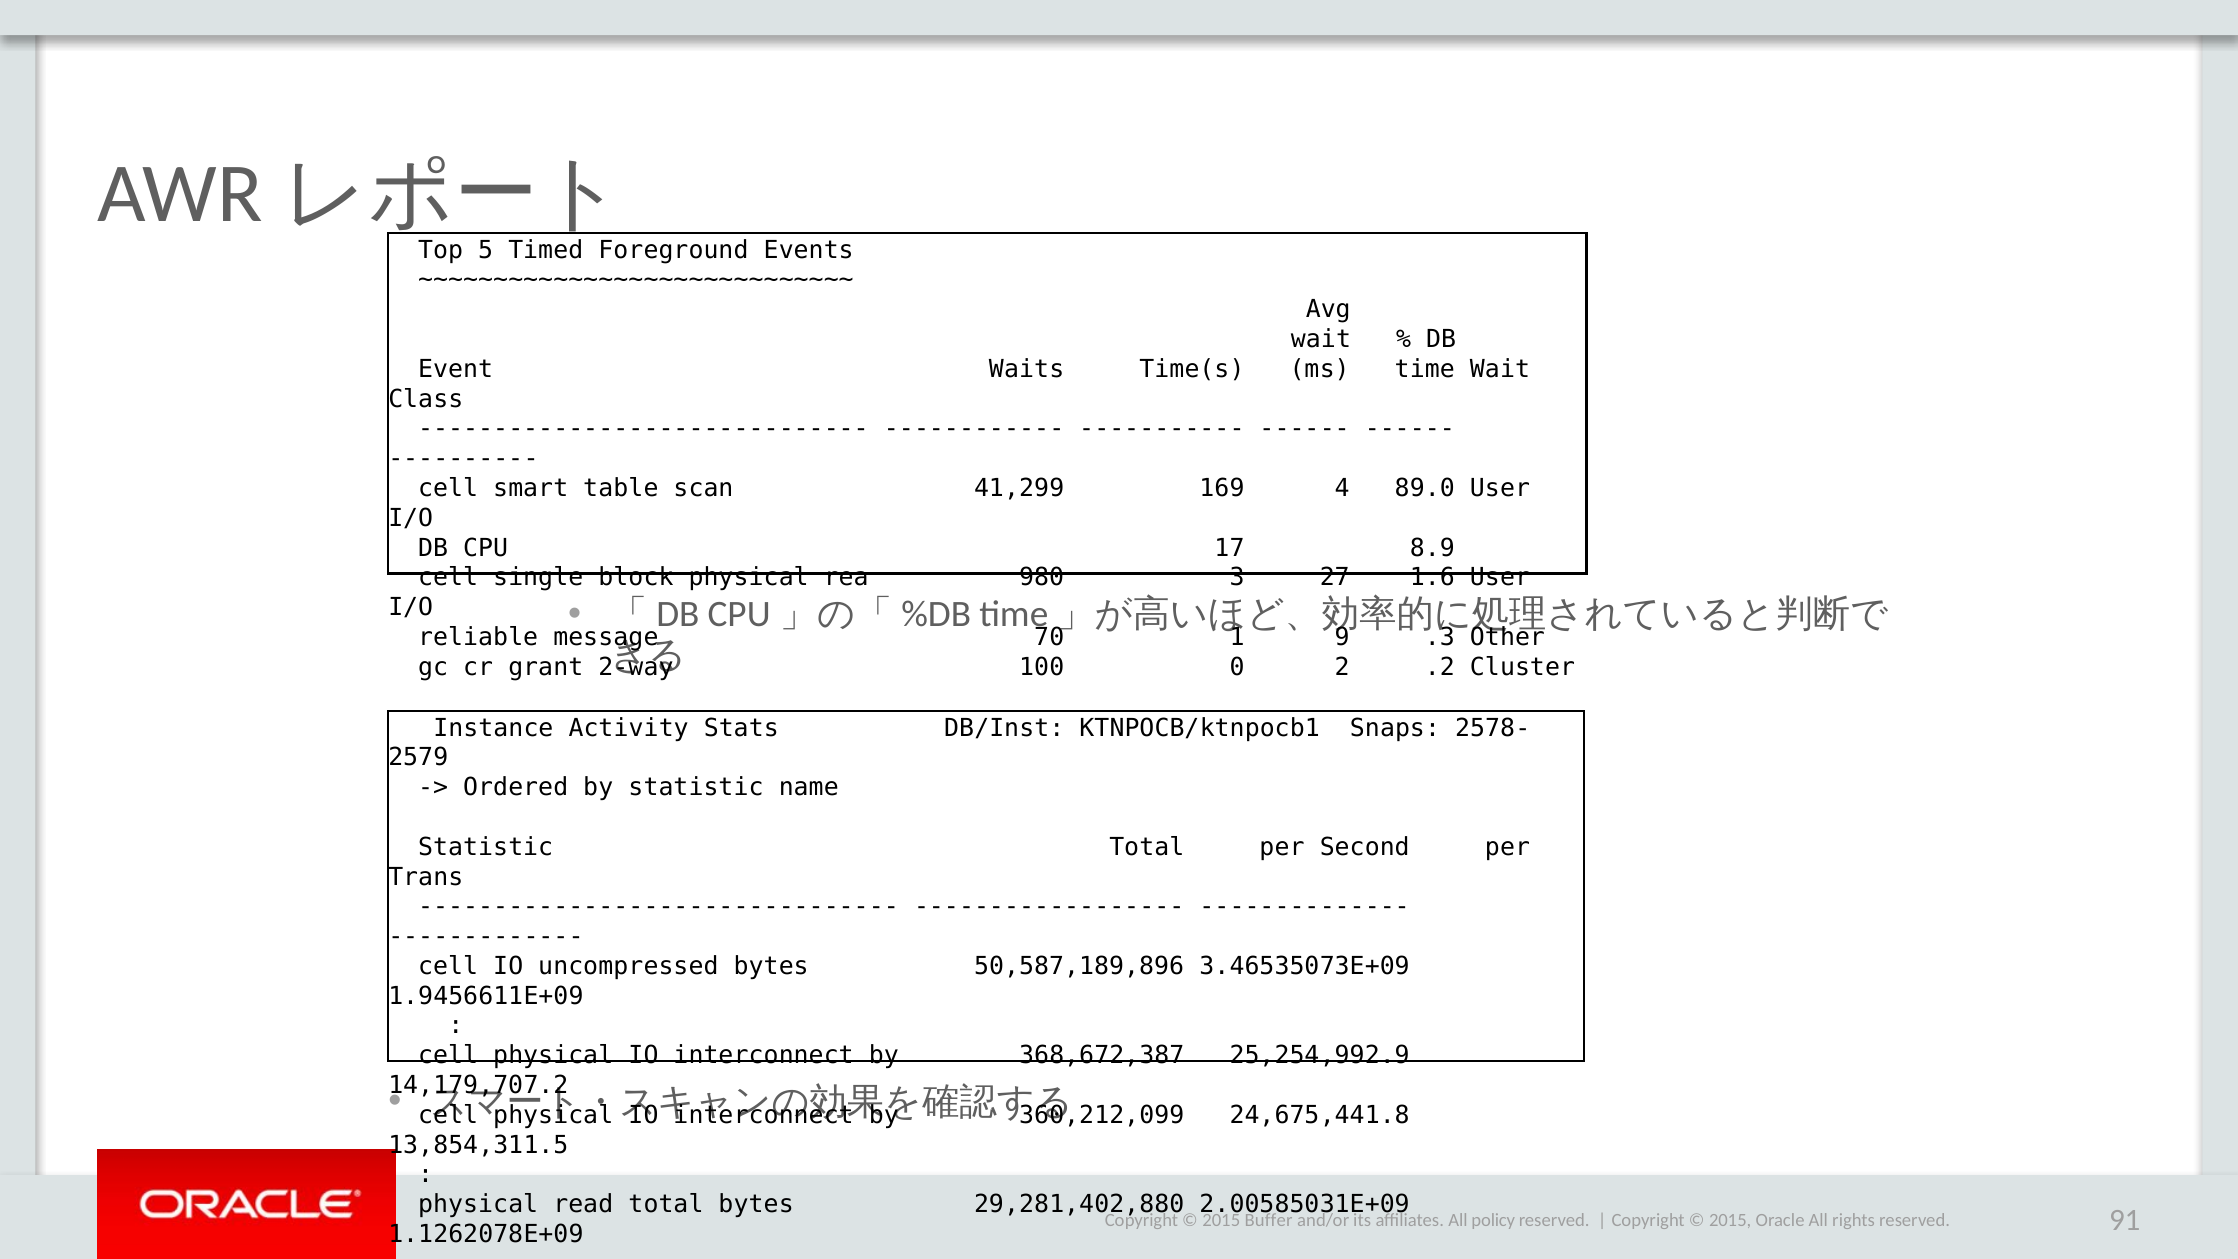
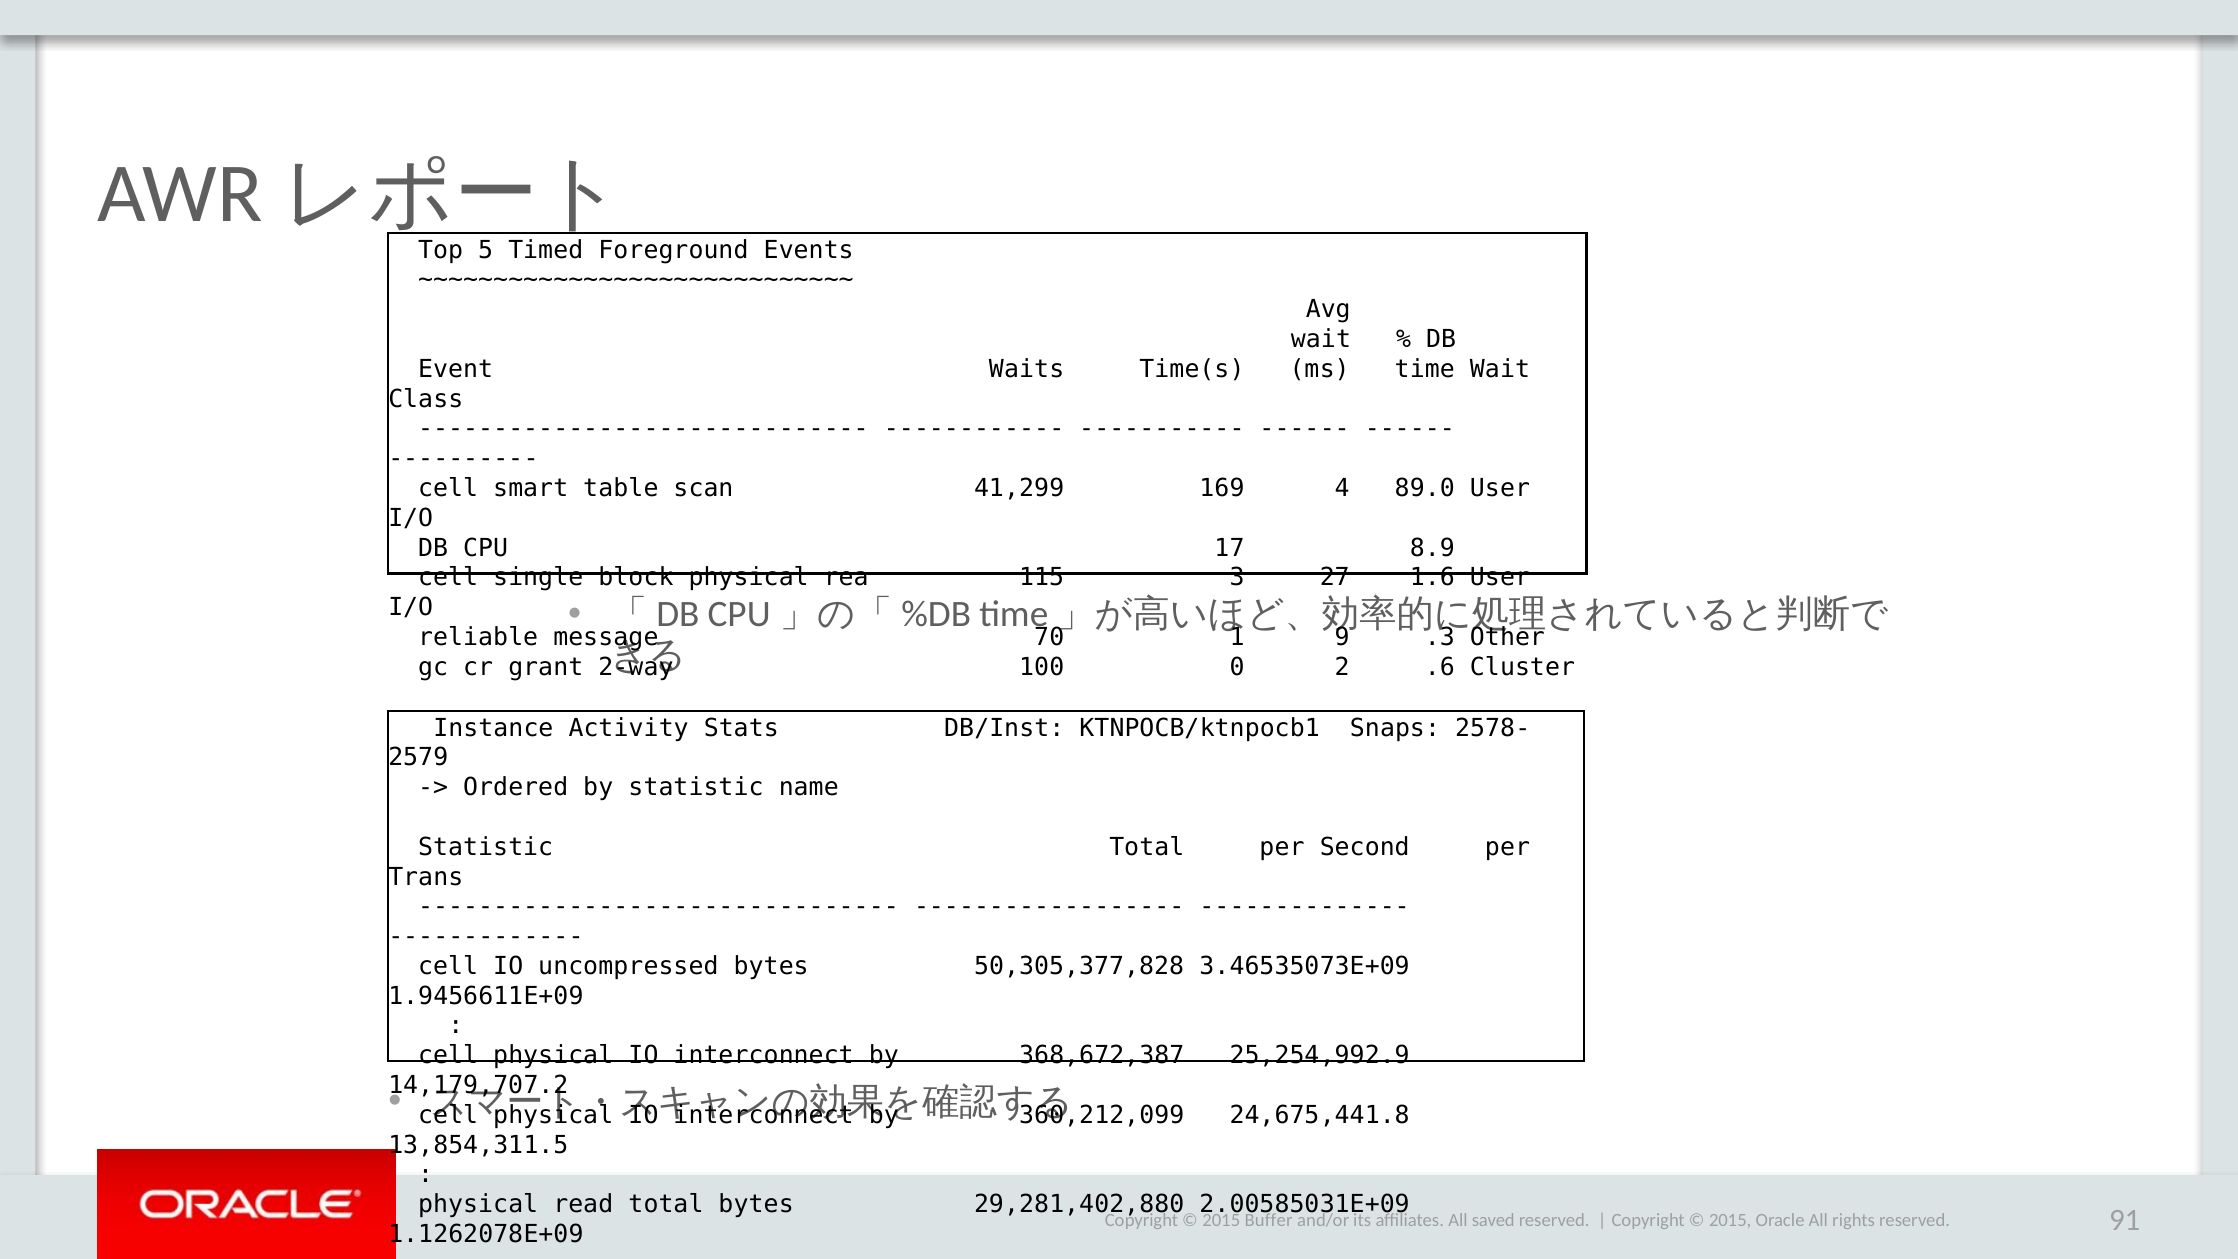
980: 980 -> 115
.2: .2 -> .6
50,587,189,896: 50,587,189,896 -> 50,305,377,828
policy: policy -> saved
